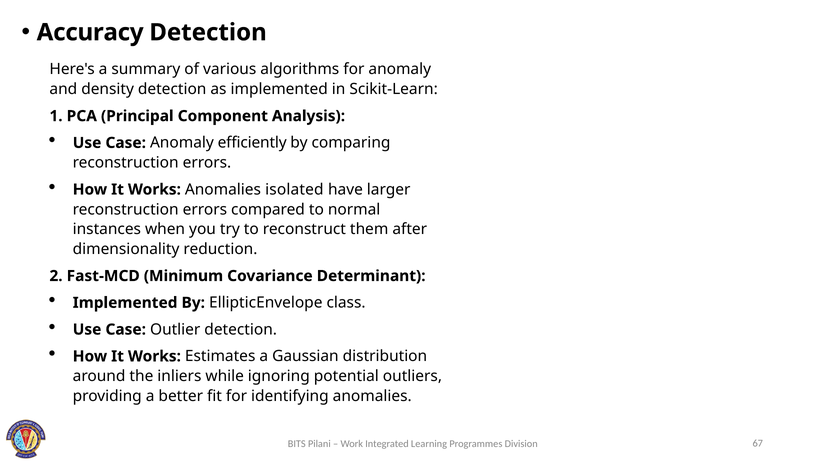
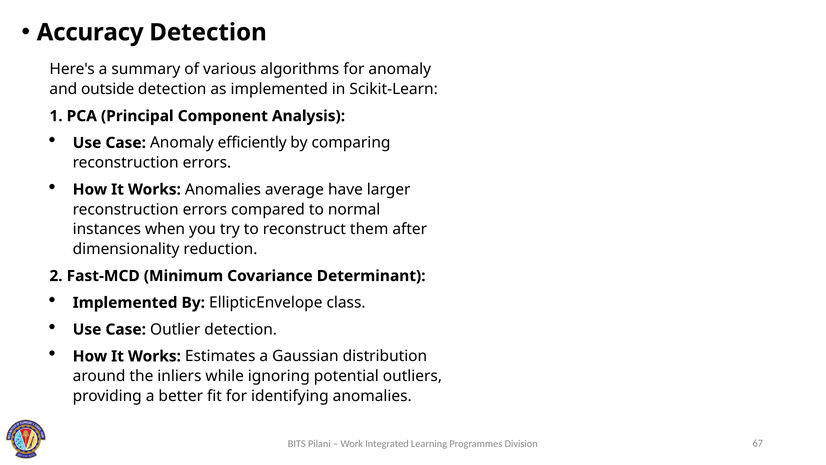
density: density -> outside
isolated: isolated -> average
